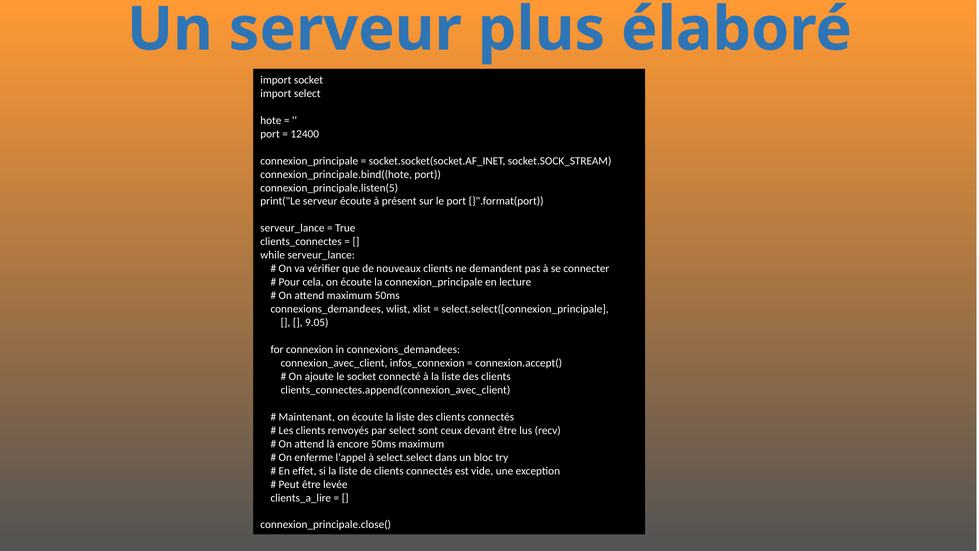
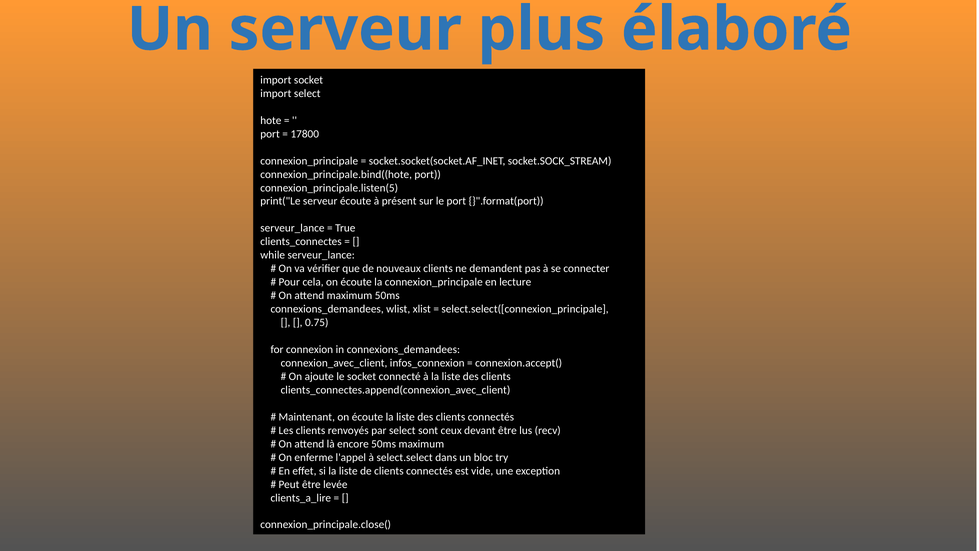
12400: 12400 -> 17800
9.05: 9.05 -> 0.75
